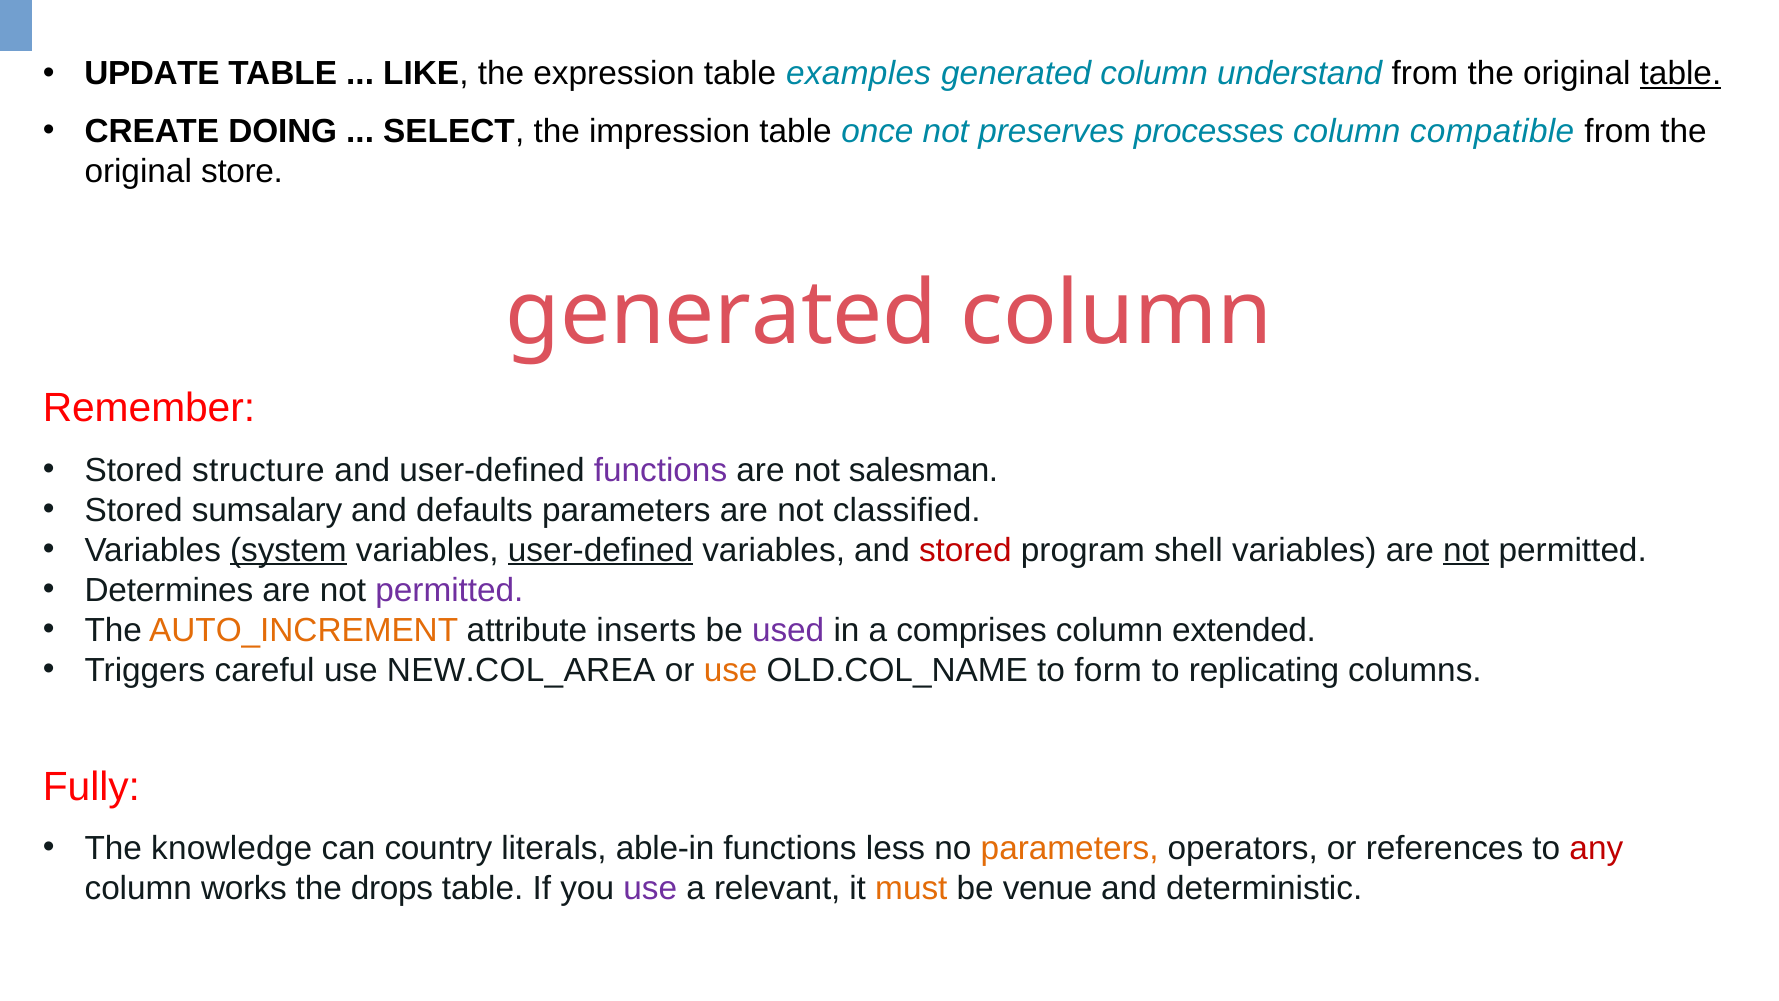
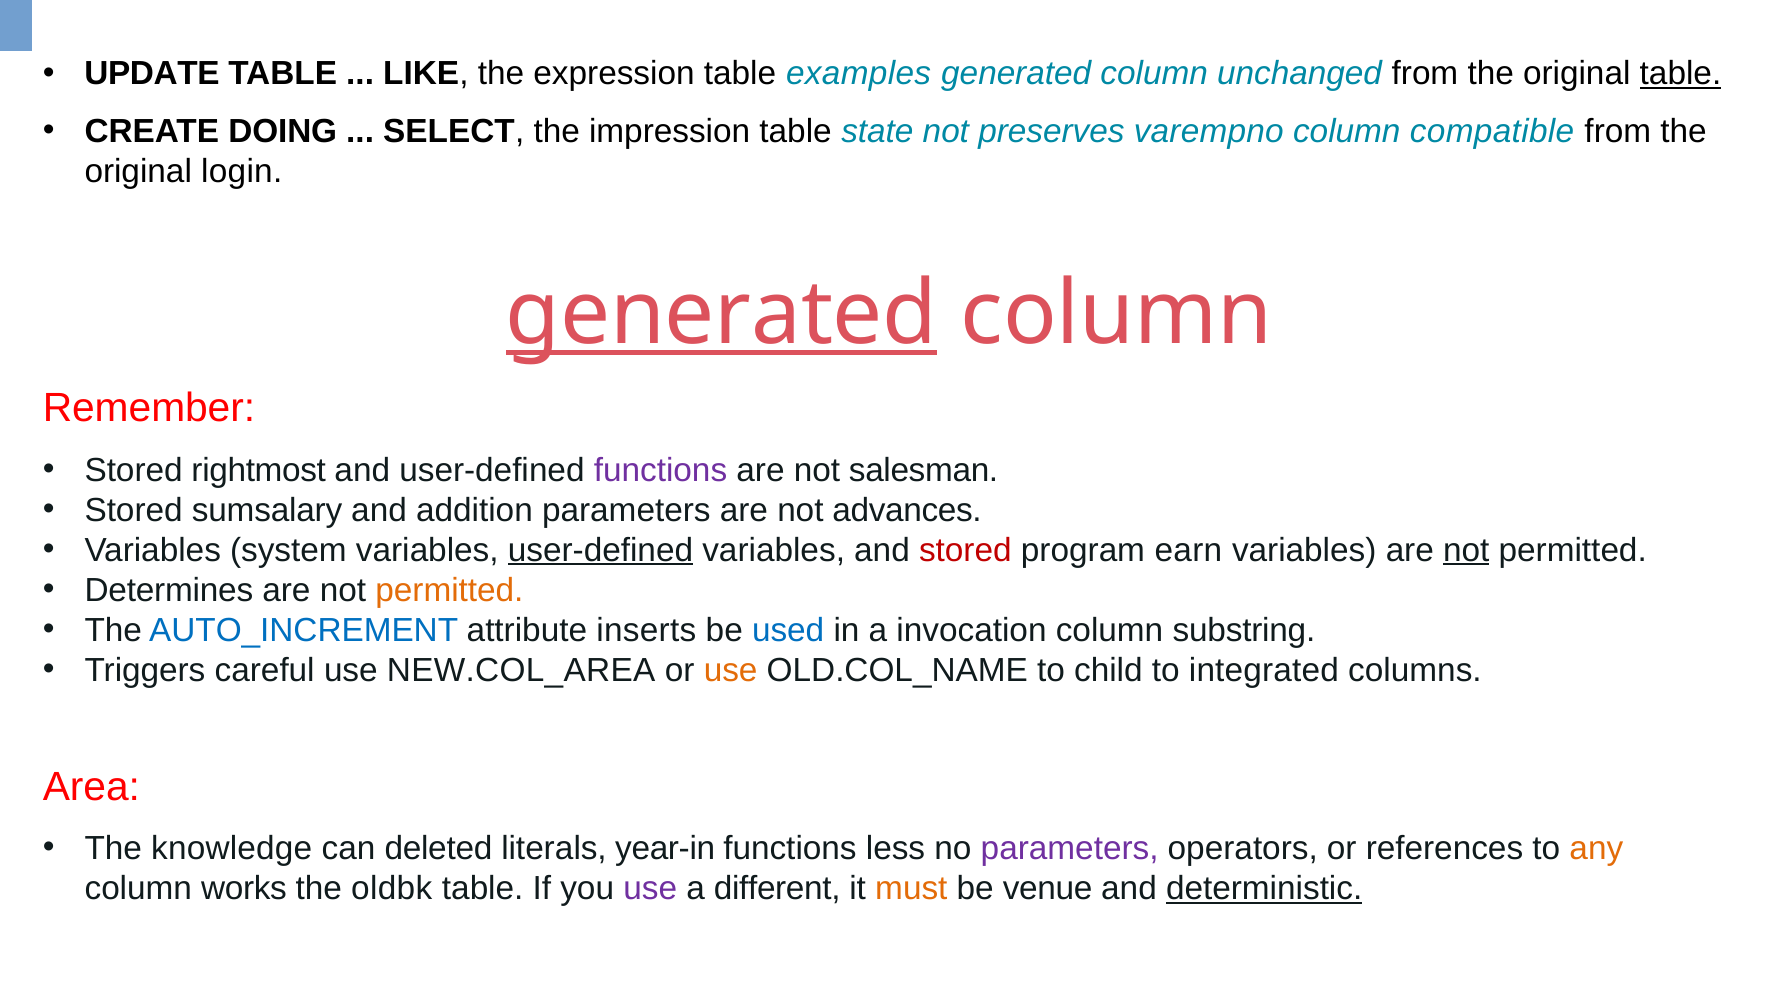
understand: understand -> unchanged
once: once -> state
processes: processes -> varempno
store: store -> login
generated at (722, 314) underline: none -> present
structure: structure -> rightmost
defaults: defaults -> addition
classified: classified -> advances
system underline: present -> none
shell: shell -> earn
permitted at (449, 590) colour: purple -> orange
AUTO_INCREMENT colour: orange -> blue
used colour: purple -> blue
comprises: comprises -> invocation
extended: extended -> substring
form: form -> child
replicating: replicating -> integrated
Fully: Fully -> Area
country: country -> deleted
able-in: able-in -> year-in
parameters at (1070, 848) colour: orange -> purple
any colour: red -> orange
drops: drops -> oldbk
relevant: relevant -> different
deterministic underline: none -> present
